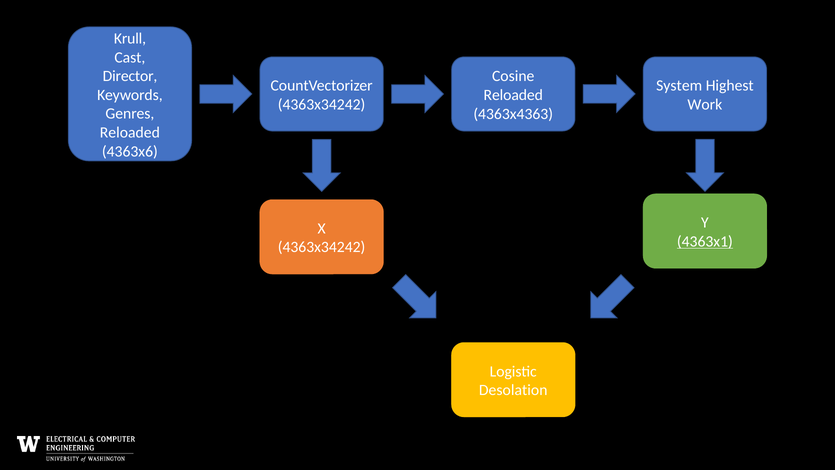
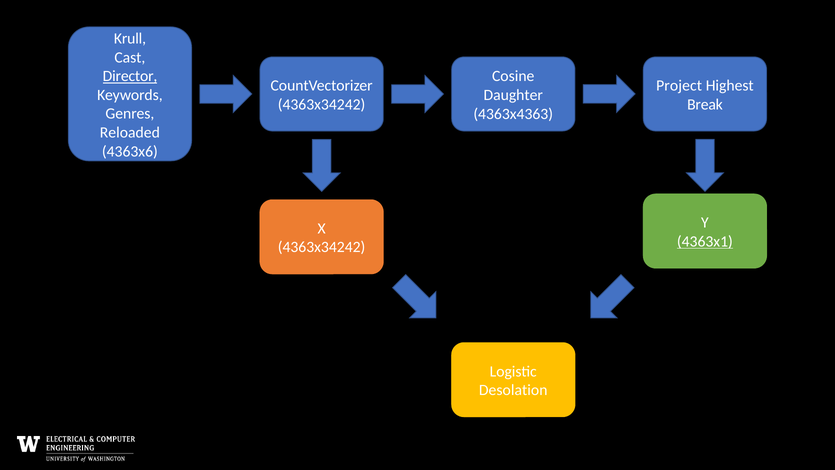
Director underline: none -> present
System: System -> Project
Reloaded at (513, 95): Reloaded -> Daughter
Work: Work -> Break
